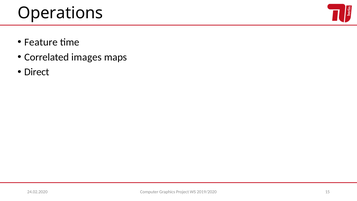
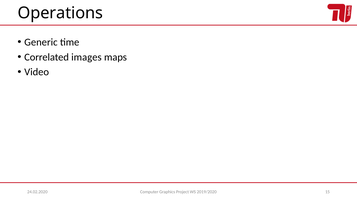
Feature: Feature -> Generic
Direct: Direct -> Video
